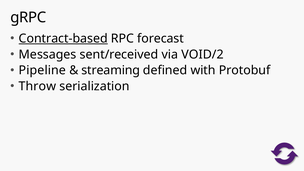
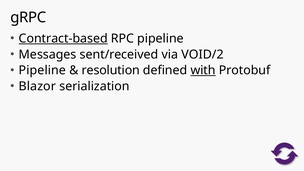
RPC forecast: forecast -> pipeline
streaming: streaming -> resolution
with underline: none -> present
Throw: Throw -> Blazor
